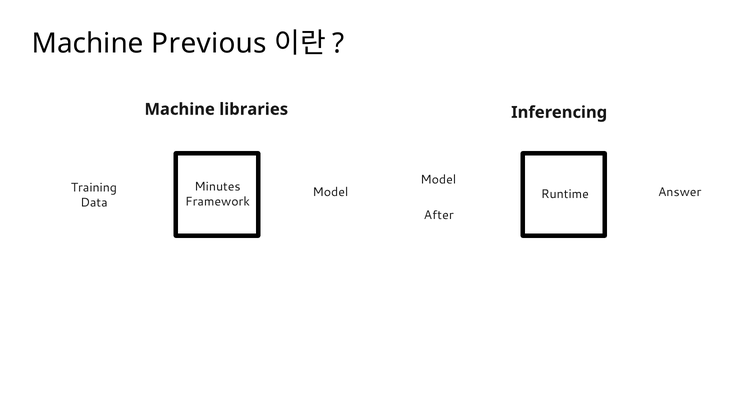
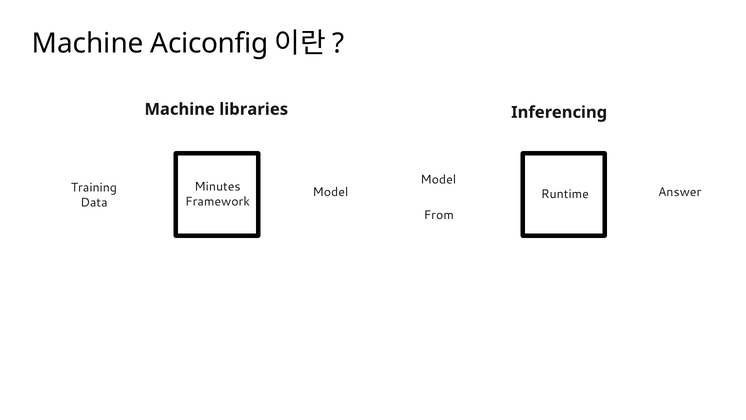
Previous: Previous -> Aciconfig
After: After -> From
